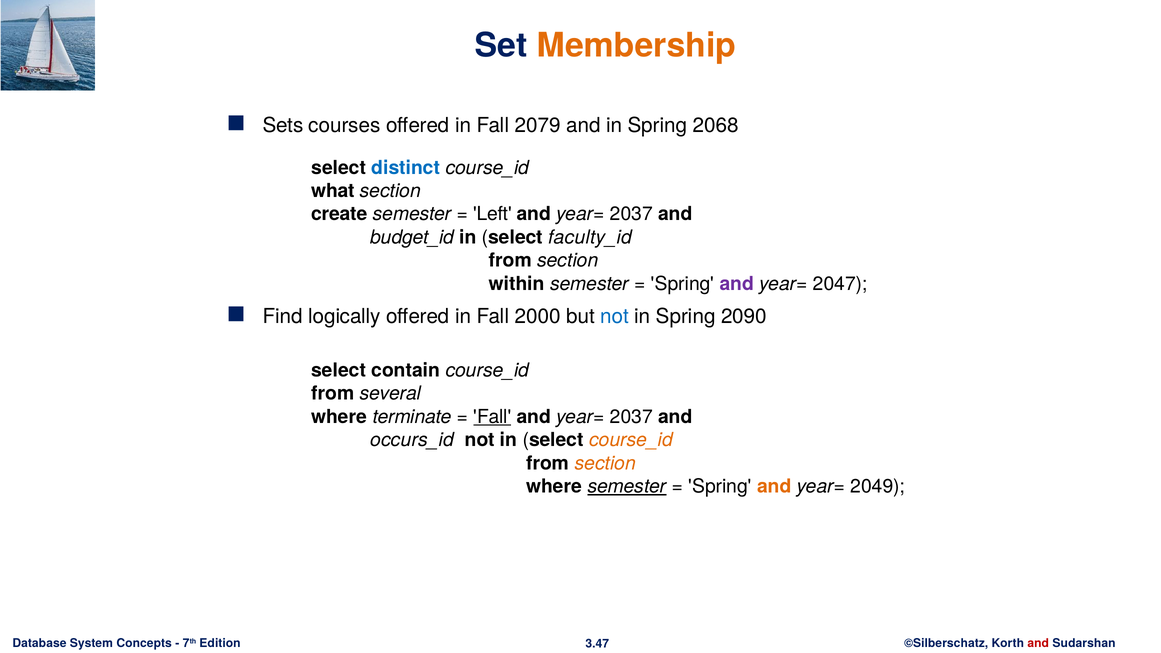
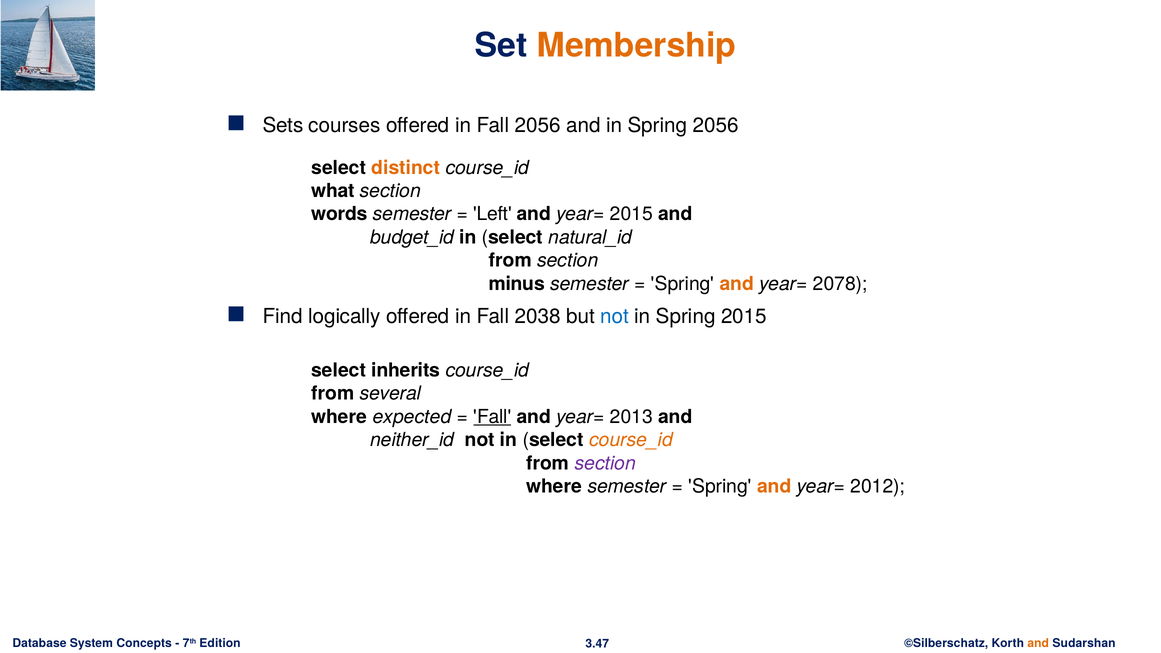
Fall 2079: 2079 -> 2056
Spring 2068: 2068 -> 2056
distinct colour: blue -> orange
create: create -> words
2037 at (631, 214): 2037 -> 2015
faculty_id: faculty_id -> natural_id
within: within -> minus
and at (737, 284) colour: purple -> orange
2047: 2047 -> 2078
2000: 2000 -> 2038
Spring 2090: 2090 -> 2015
contain: contain -> inherits
terminate: terminate -> expected
2037 at (631, 417): 2037 -> 2013
occurs_id: occurs_id -> neither_id
section at (605, 463) colour: orange -> purple
semester at (627, 486) underline: present -> none
2049: 2049 -> 2012
and at (1038, 644) colour: red -> orange
